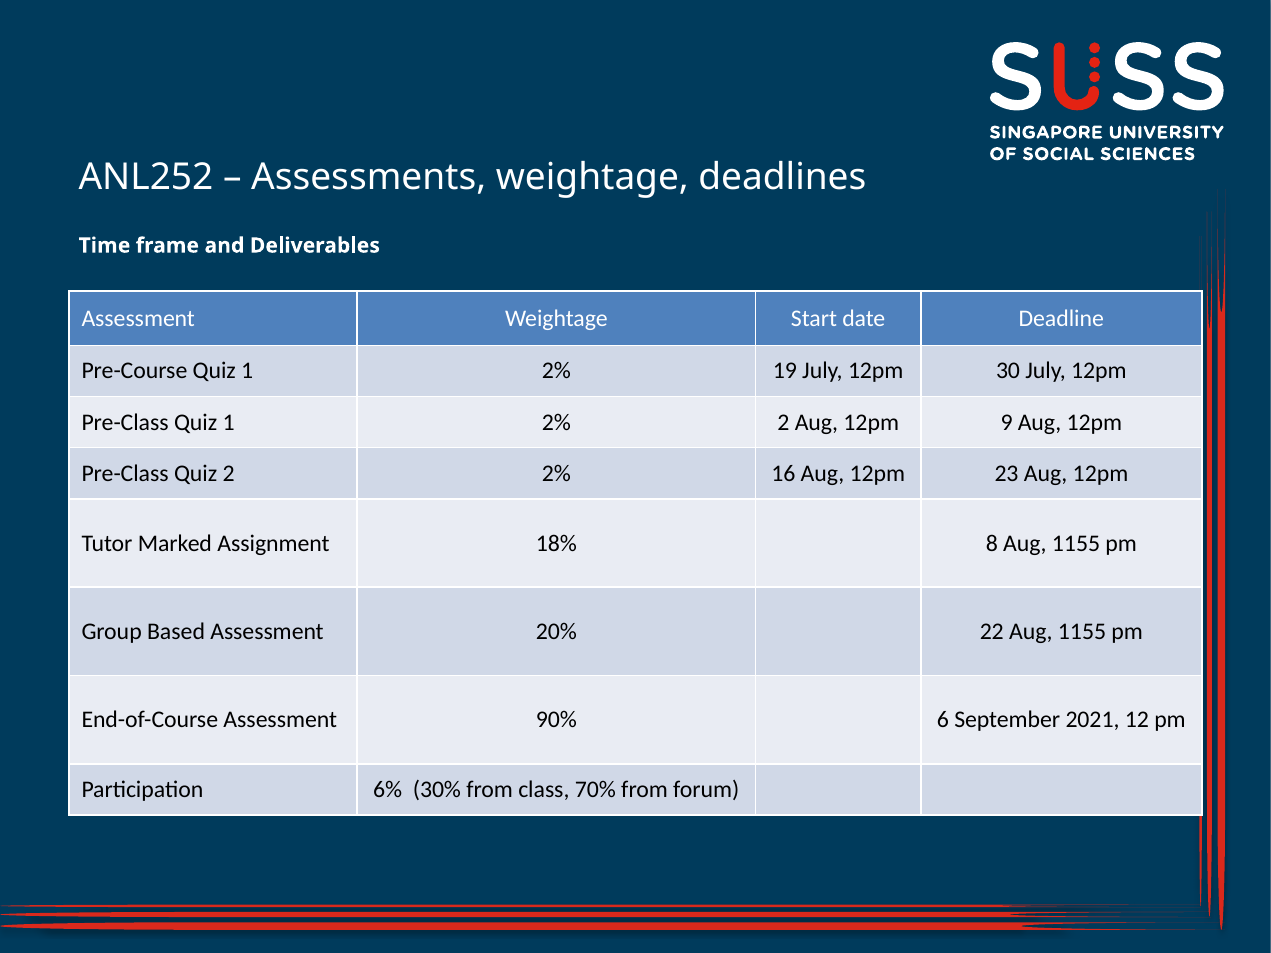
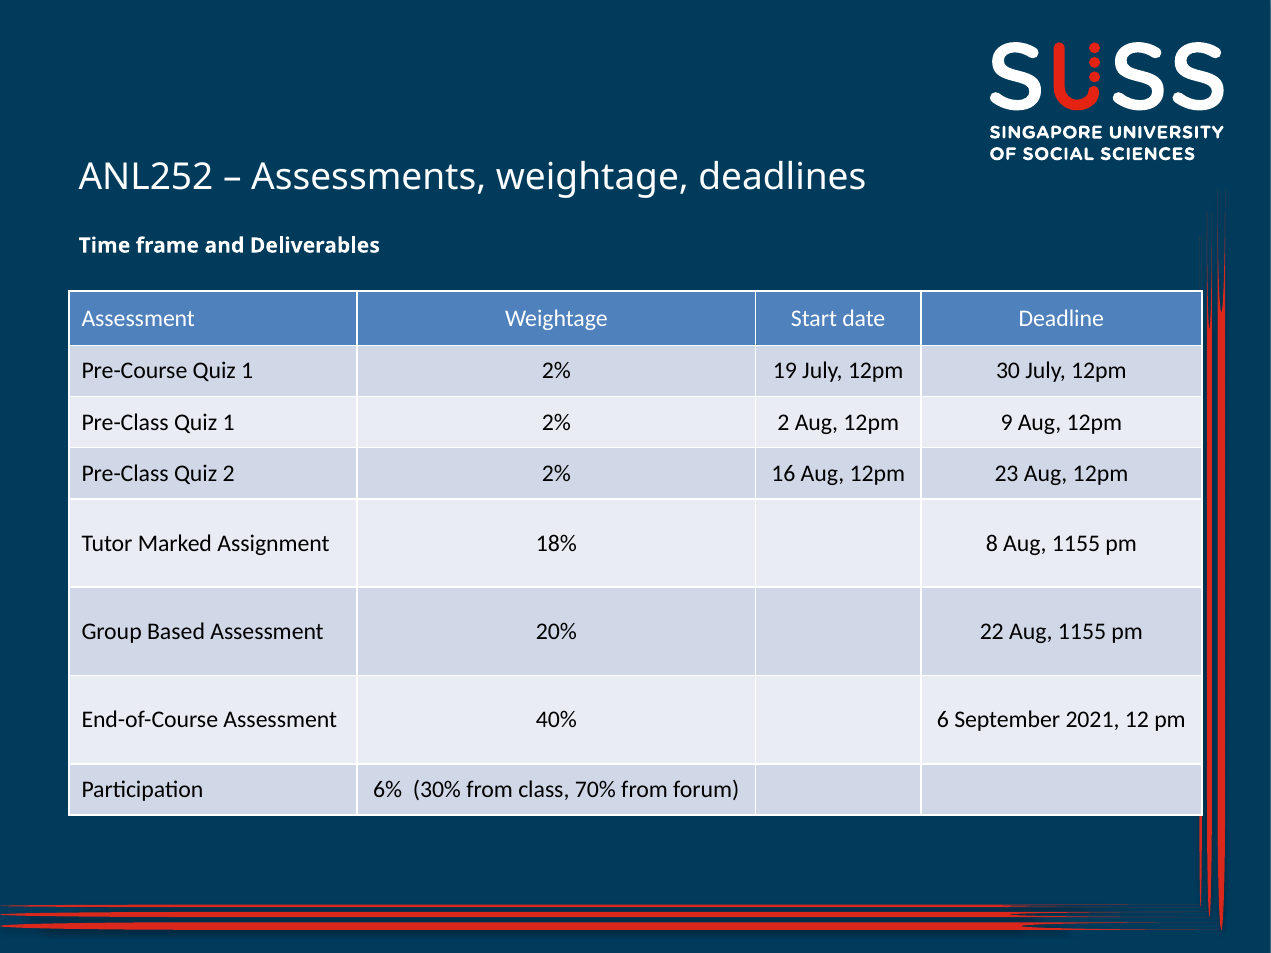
90%: 90% -> 40%
